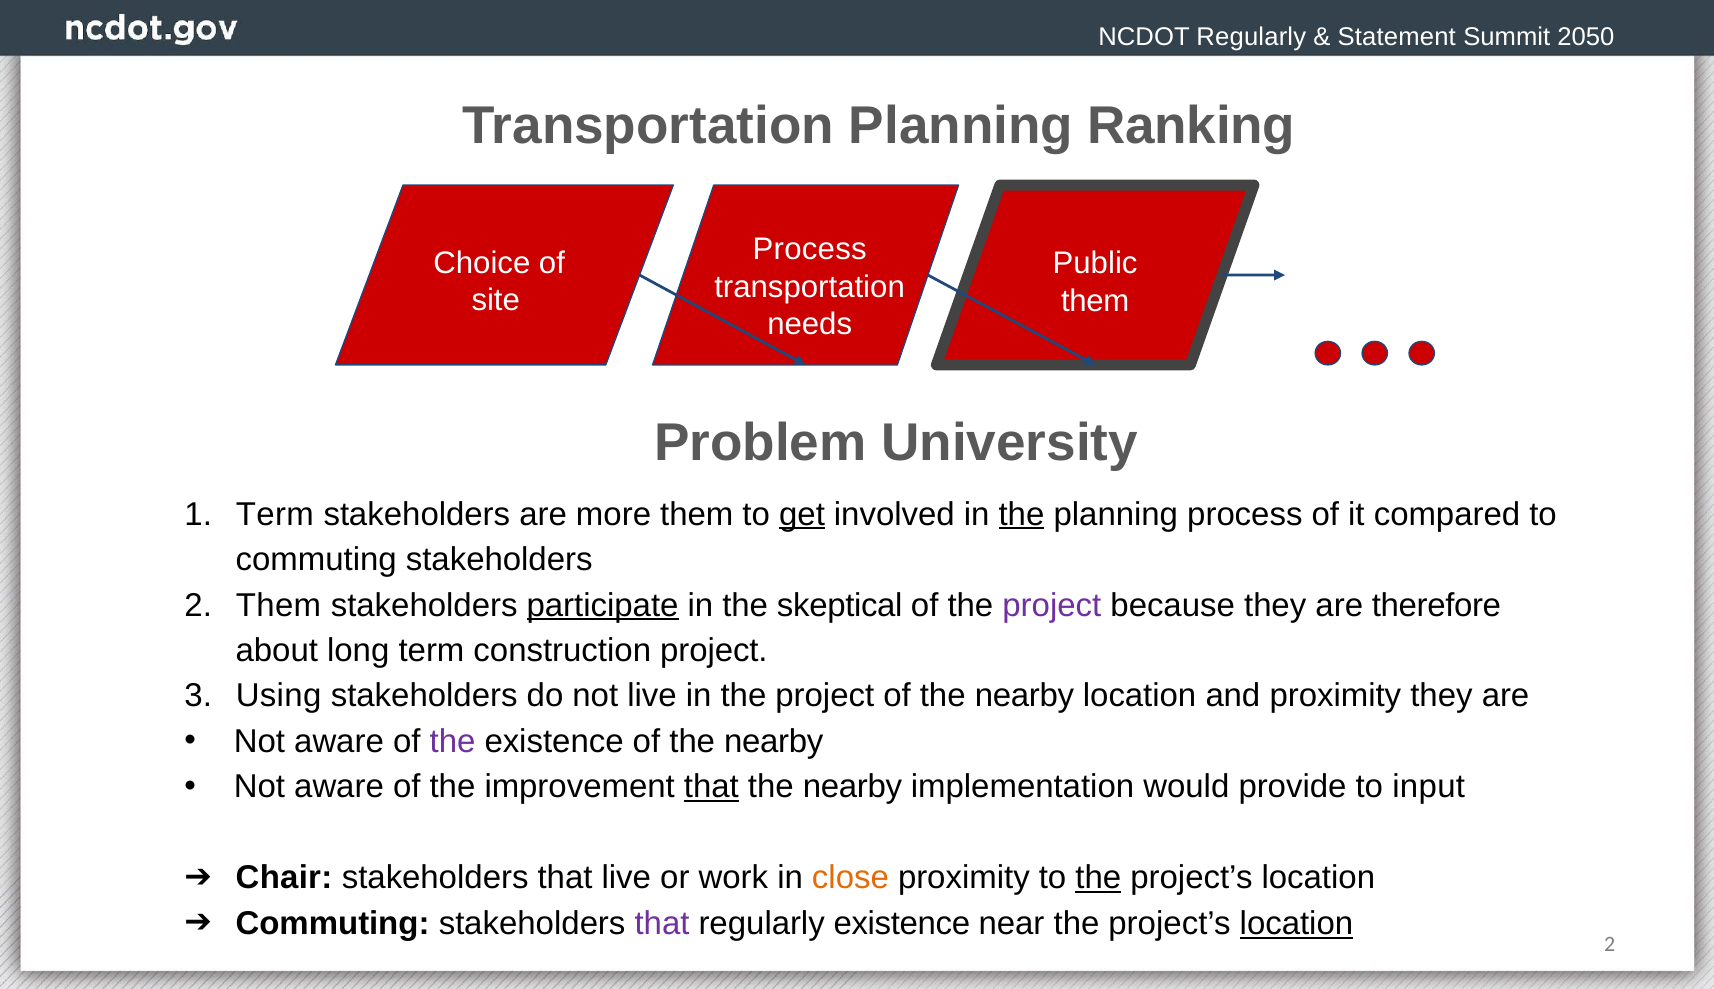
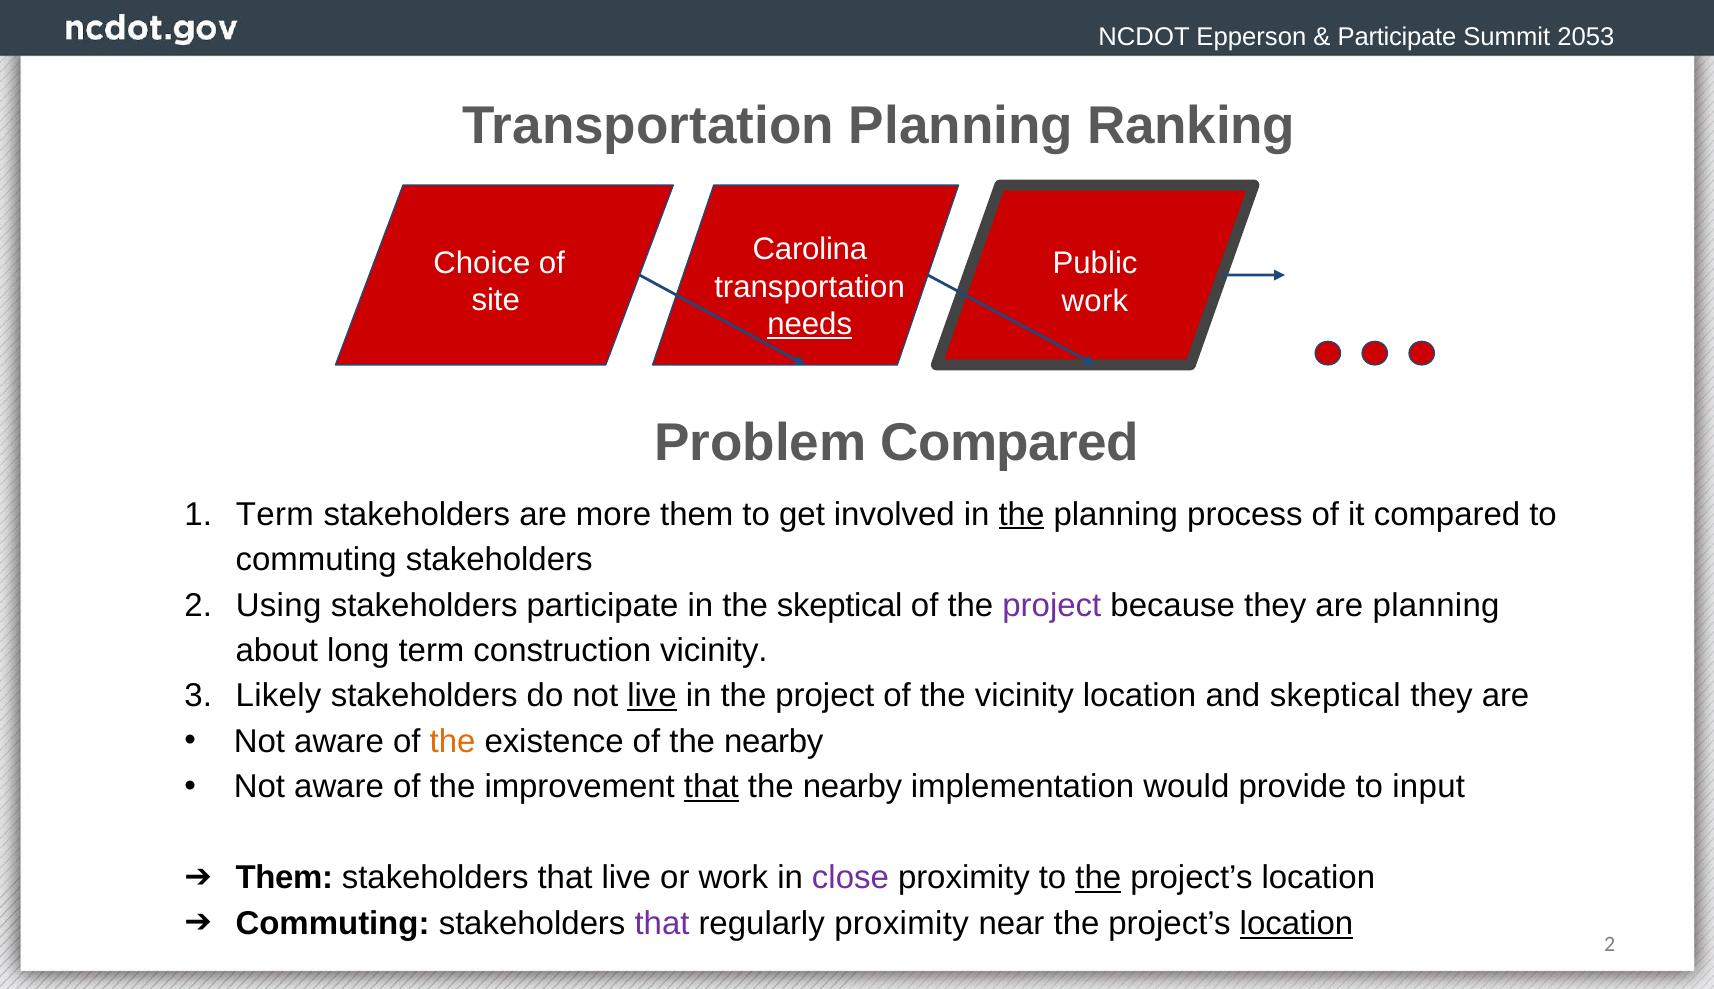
NCDOT Regularly: Regularly -> Epperson
Statement at (1397, 37): Statement -> Participate
2050: 2050 -> 2053
Process at (810, 250): Process -> Carolina
them at (1095, 301): them -> work
needs underline: none -> present
Problem University: University -> Compared
get underline: present -> none
2 Them: Them -> Using
participate at (603, 605) underline: present -> none
are therefore: therefore -> planning
construction project: project -> vicinity
Using: Using -> Likely
live at (652, 696) underline: none -> present
nearby at (1024, 696): nearby -> vicinity
and proximity: proximity -> skeptical
the at (453, 741) colour: purple -> orange
Chair at (284, 878): Chair -> Them
close colour: orange -> purple
regularly existence: existence -> proximity
